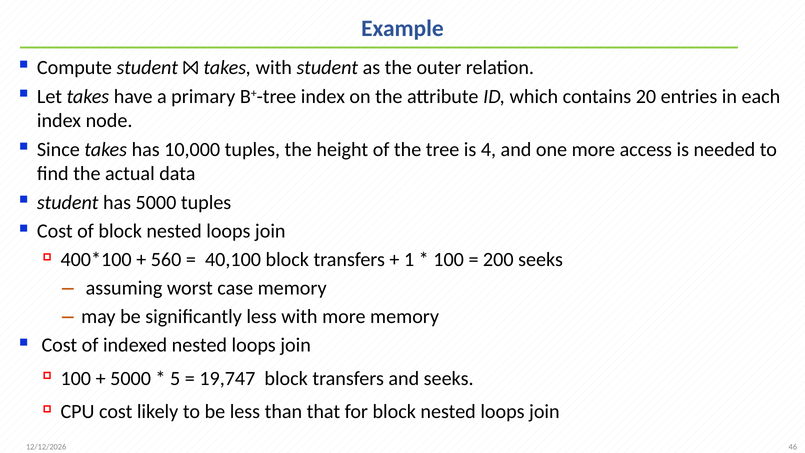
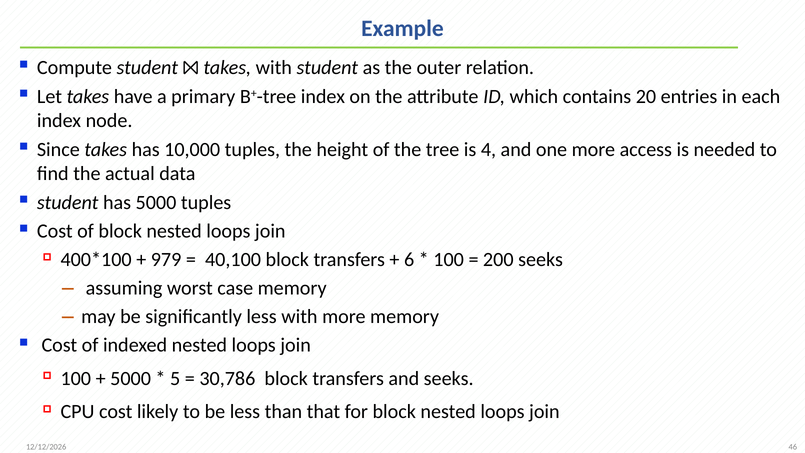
560: 560 -> 979
1: 1 -> 6
19,747: 19,747 -> 30,786
